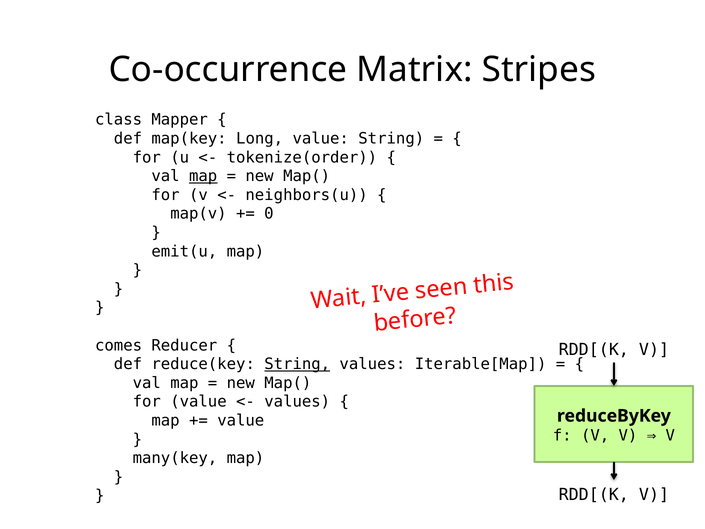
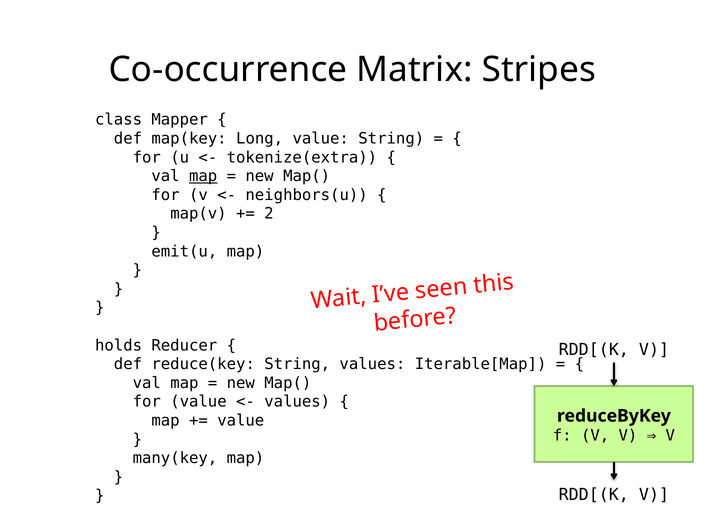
tokenize(order: tokenize(order -> tokenize(extra
0: 0 -> 2
comes: comes -> holds
String at (297, 364) underline: present -> none
